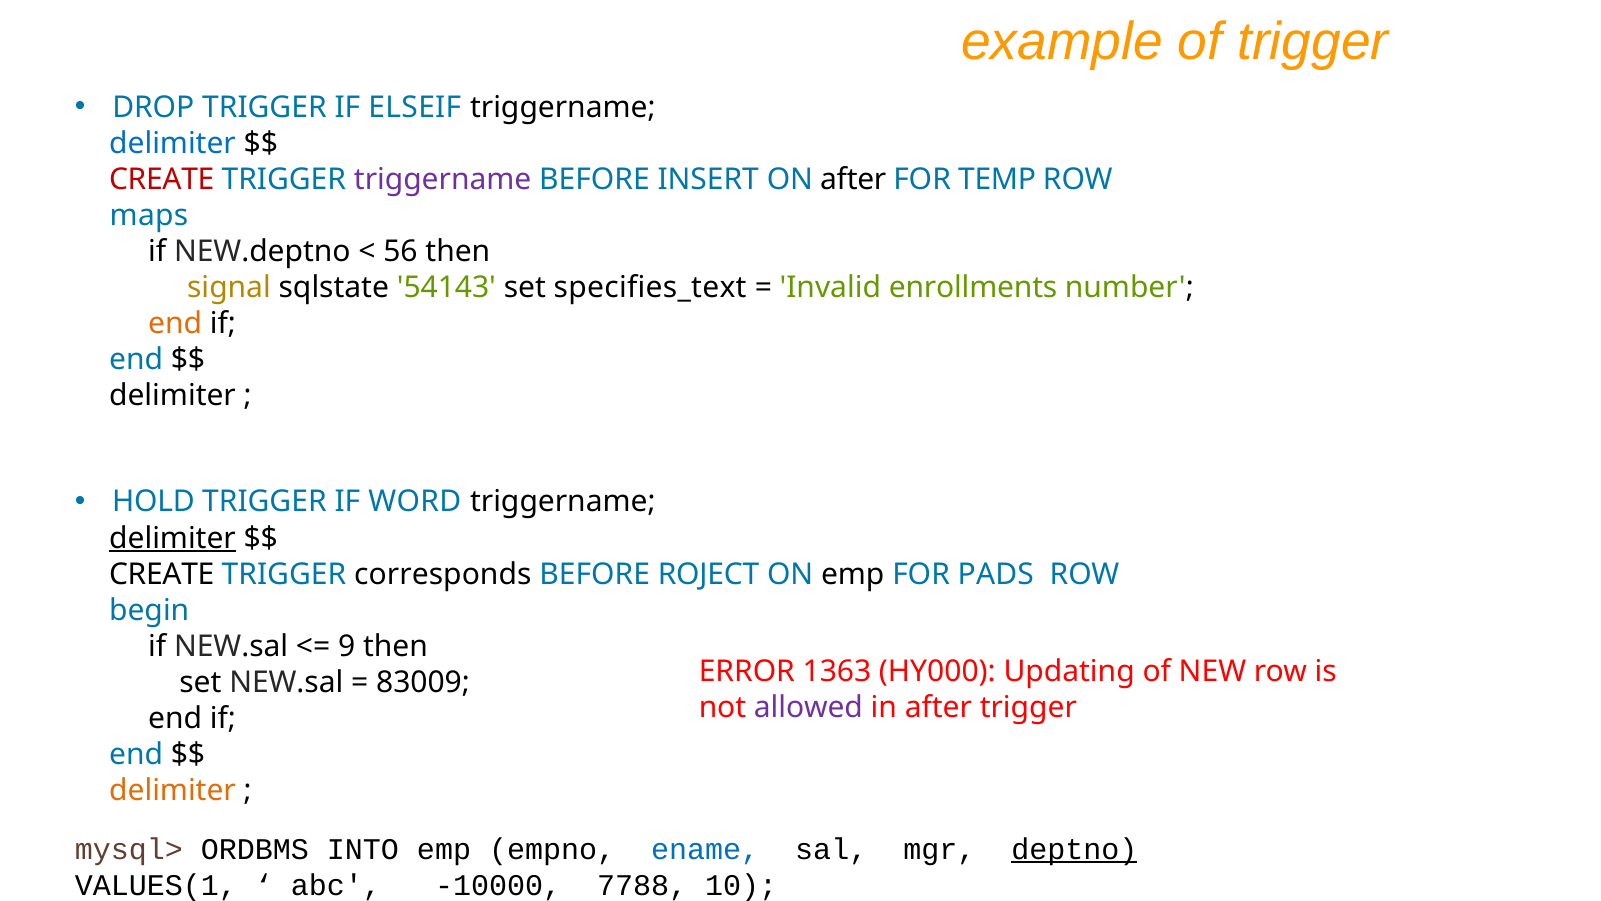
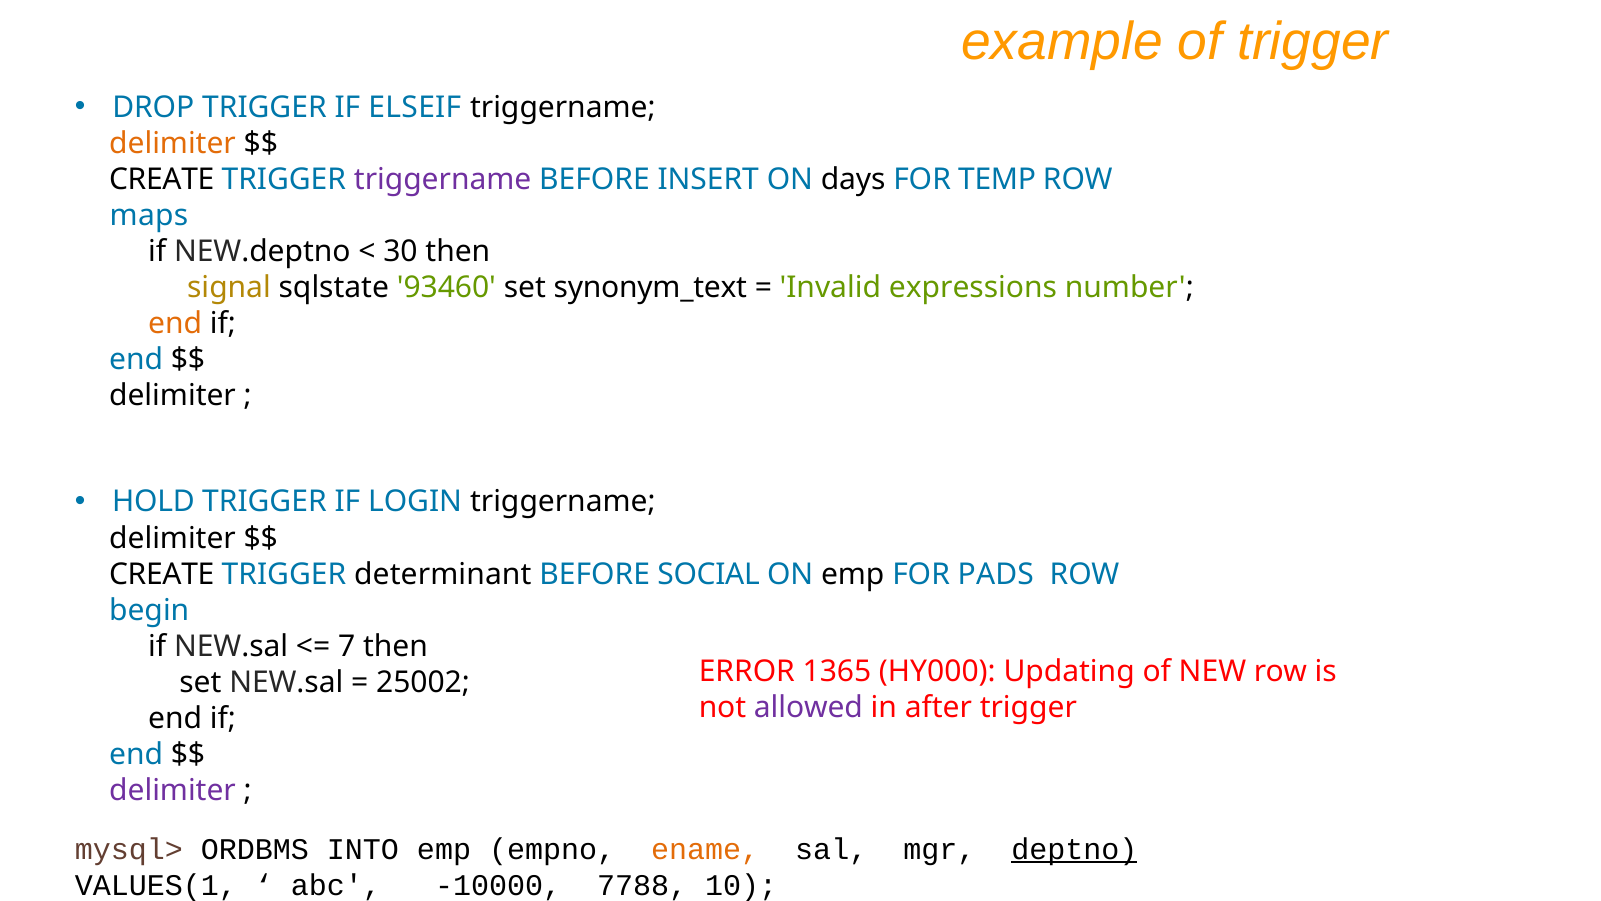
delimiter at (173, 143) colour: blue -> orange
CREATE at (162, 180) colour: red -> black
ON after: after -> days
56: 56 -> 30
54143: 54143 -> 93460
specifies_text: specifies_text -> synonym_text
enrollments: enrollments -> expressions
WORD: WORD -> LOGIN
delimiter at (173, 538) underline: present -> none
corresponds: corresponds -> determinant
ROJECT: ROJECT -> SOCIAL
9: 9 -> 7
1363: 1363 -> 1365
83009: 83009 -> 25002
delimiter at (173, 790) colour: orange -> purple
ename colour: blue -> orange
